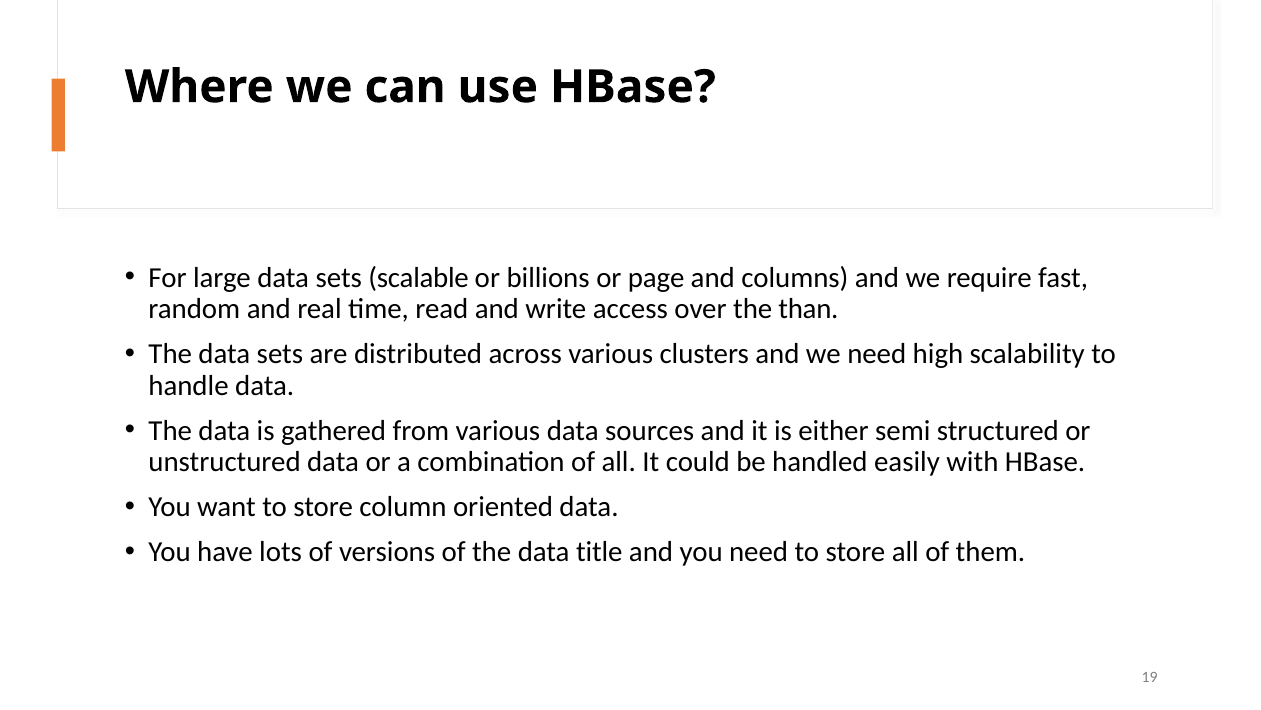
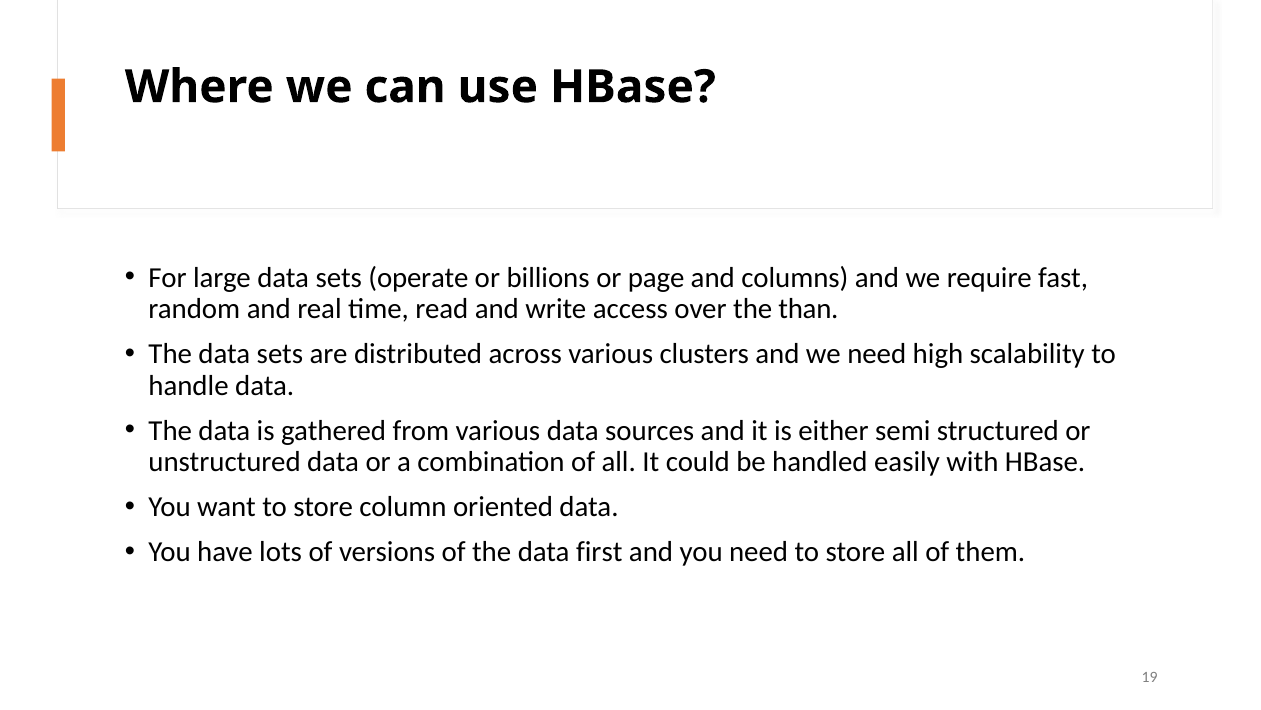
scalable: scalable -> operate
title: title -> first
